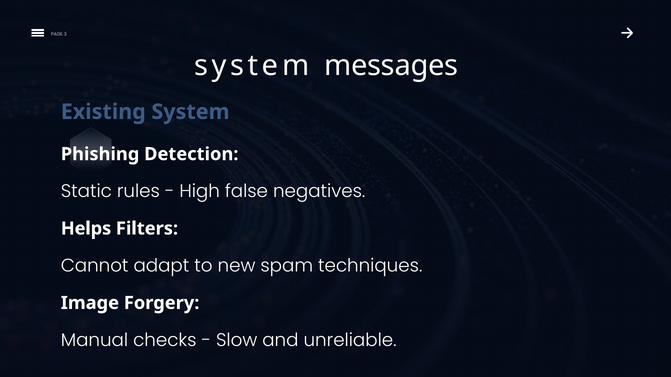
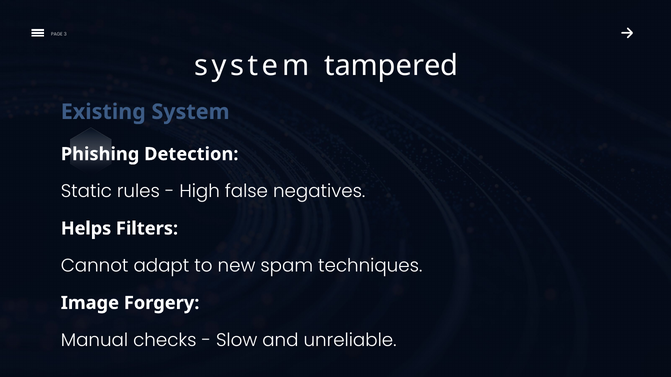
messages: messages -> tampered
